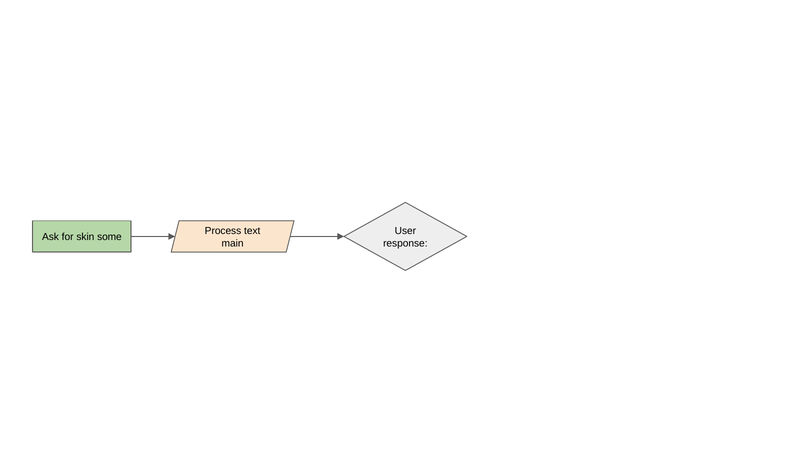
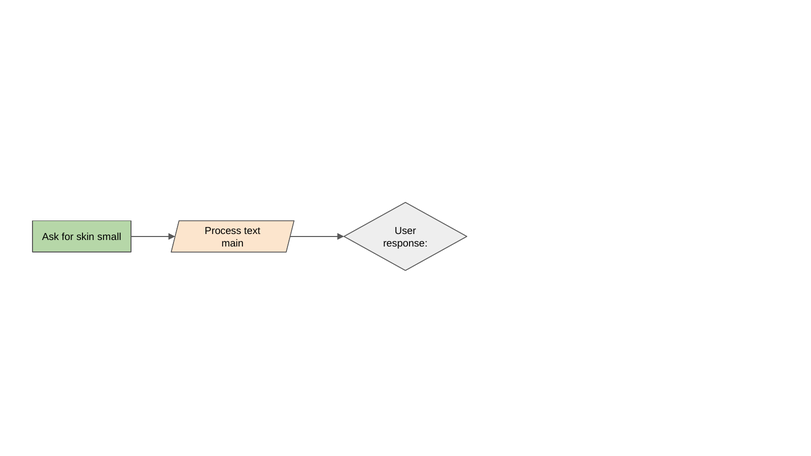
some: some -> small
